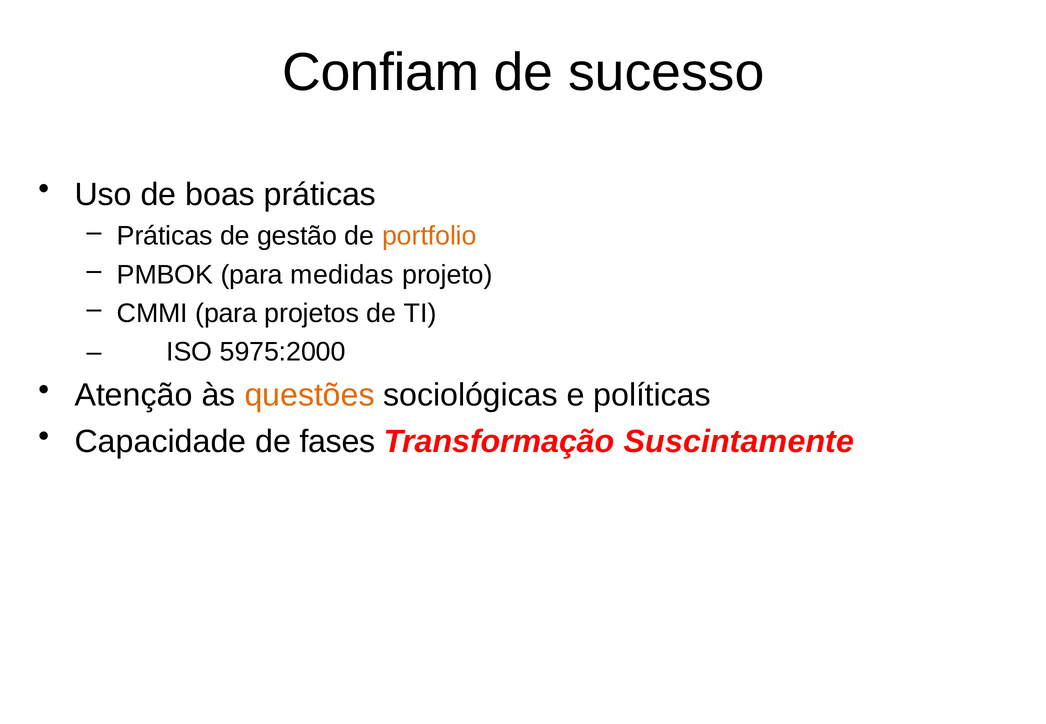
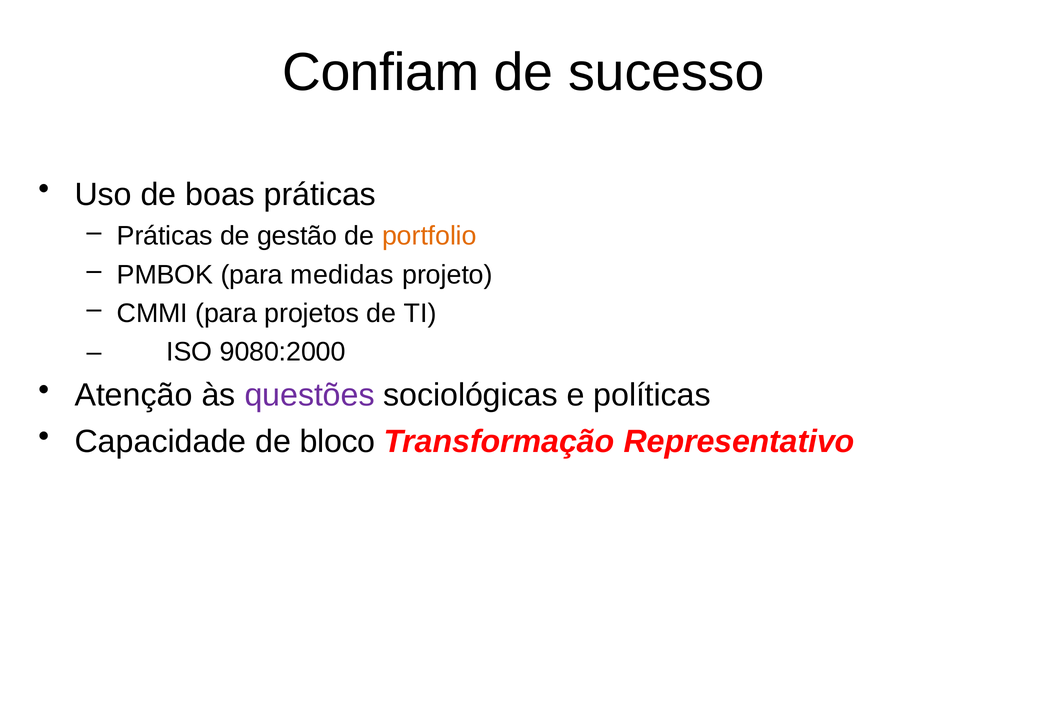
5975:2000: 5975:2000 -> 9080:2000
questões colour: orange -> purple
fases: fases -> bloco
Suscintamente: Suscintamente -> Representativo
